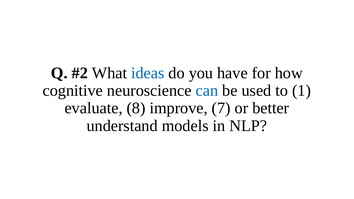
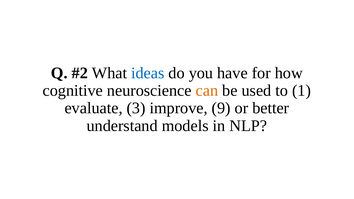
can colour: blue -> orange
8: 8 -> 3
7: 7 -> 9
